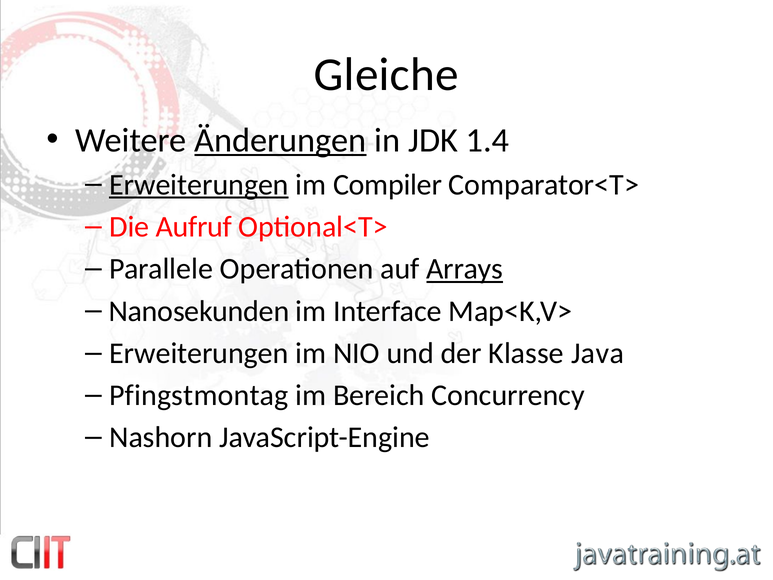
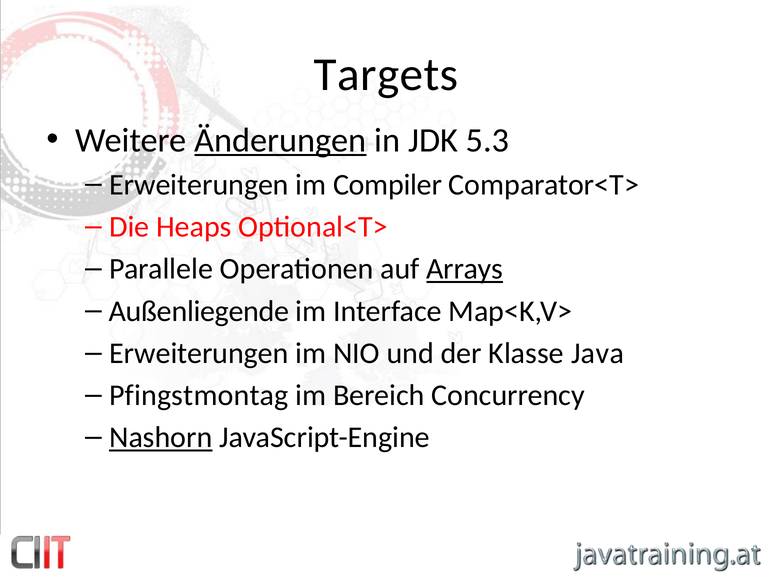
Gleiche: Gleiche -> Targets
1.4: 1.4 -> 5.3
Erweiterungen at (199, 185) underline: present -> none
Aufruf: Aufruf -> Heaps
Nanosekunden: Nanosekunden -> Außenliegende
Nashorn underline: none -> present
